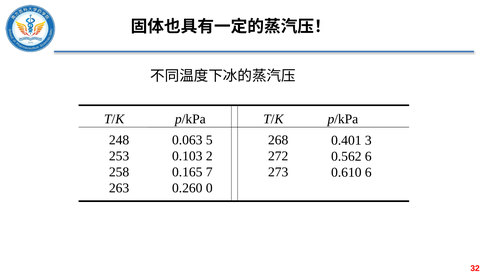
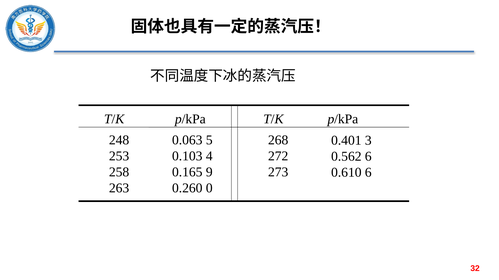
2: 2 -> 4
7: 7 -> 9
